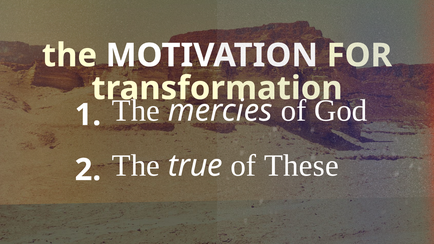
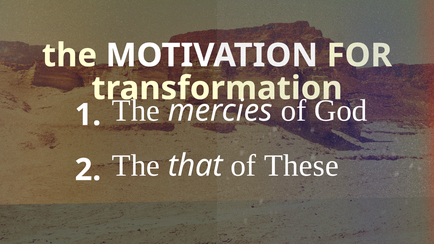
true: true -> that
